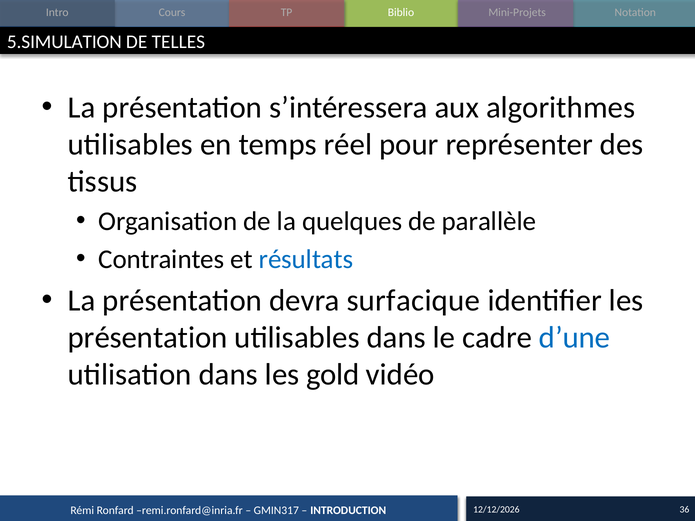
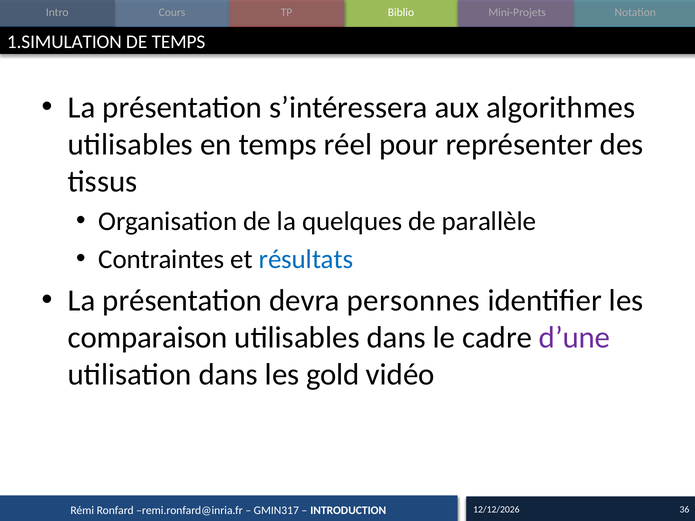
5.SIMULATION: 5.SIMULATION -> 1.SIMULATION
DE TELLES: TELLES -> TEMPS
surfacique: surfacique -> personnes
présentation at (148, 338): présentation -> comparaison
d’une colour: blue -> purple
